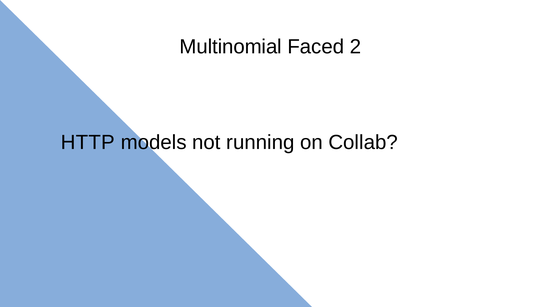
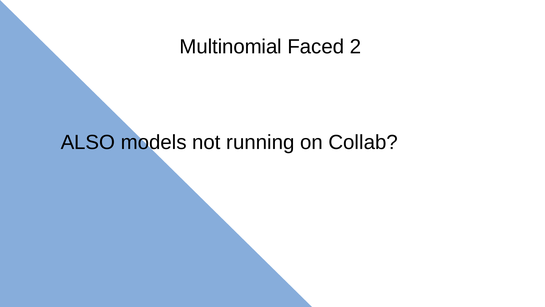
HTTP: HTTP -> ALSO
